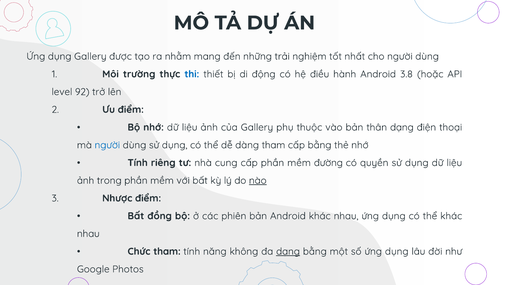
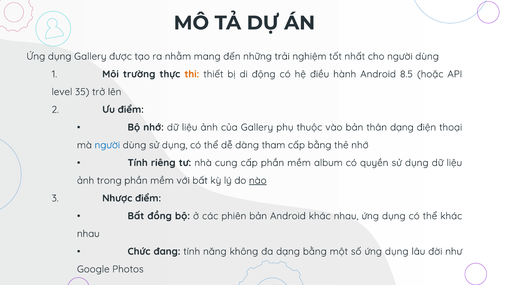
thi colour: blue -> orange
3.8: 3.8 -> 8.5
92: 92 -> 35
đường: đường -> album
Chức tham: tham -> đang
dạng at (288, 251) underline: present -> none
